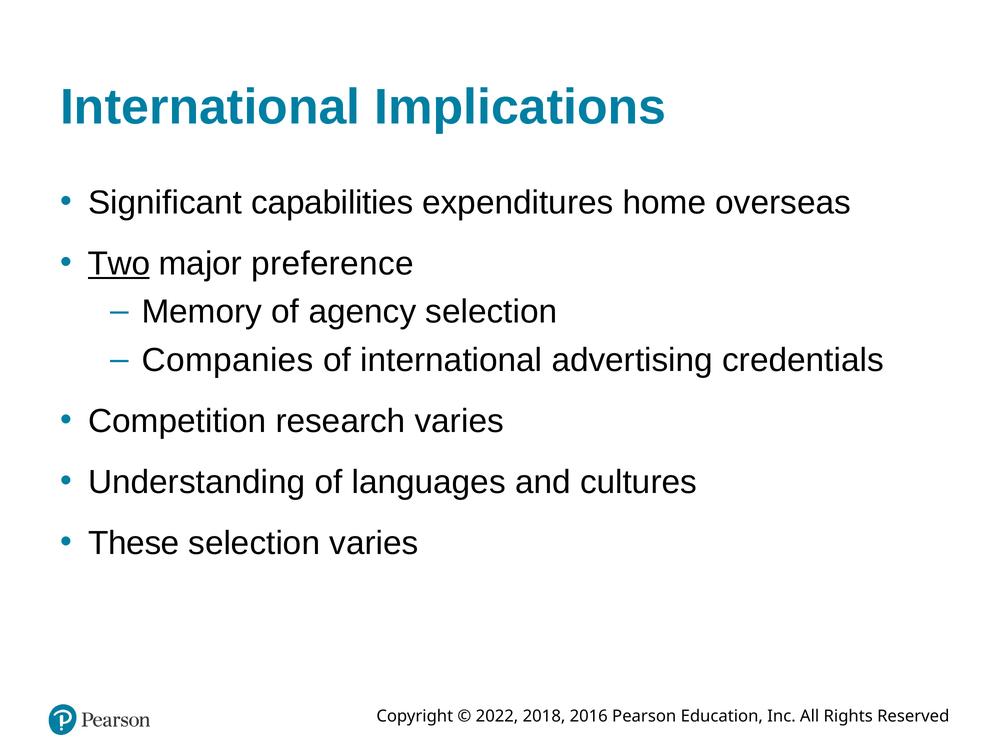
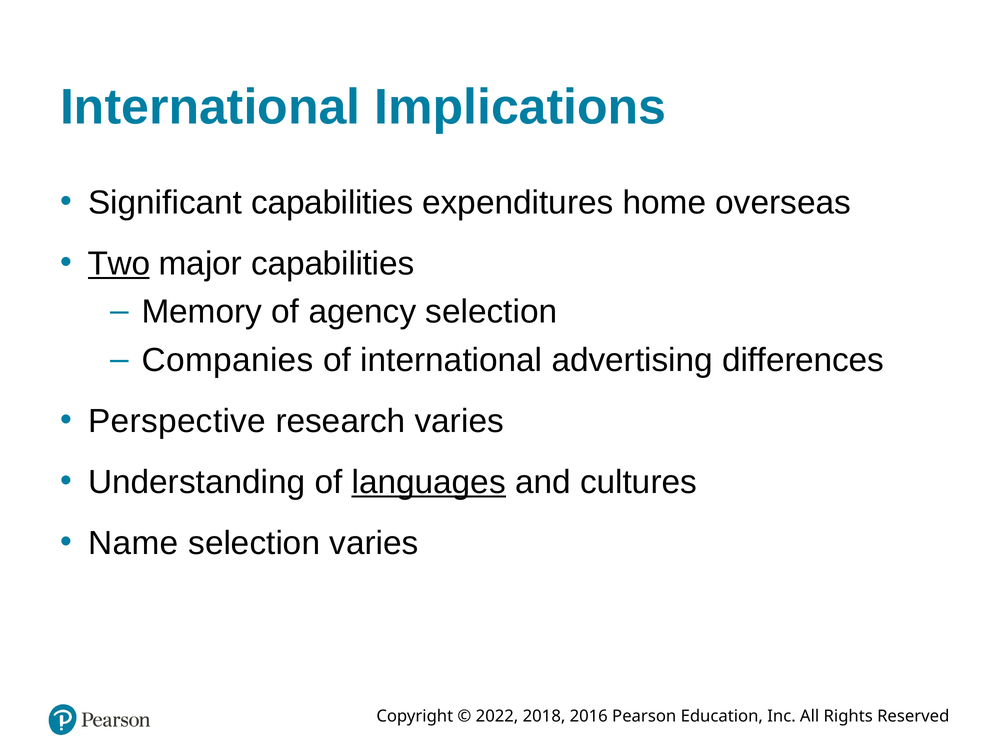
major preference: preference -> capabilities
credentials: credentials -> differences
Competition: Competition -> Perspective
languages underline: none -> present
These: These -> Name
